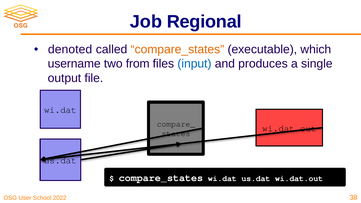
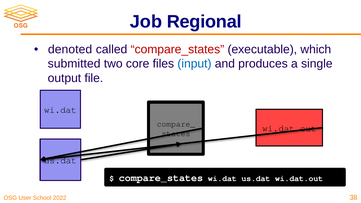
compare_states at (177, 49) colour: orange -> red
username: username -> submitted
from: from -> core
